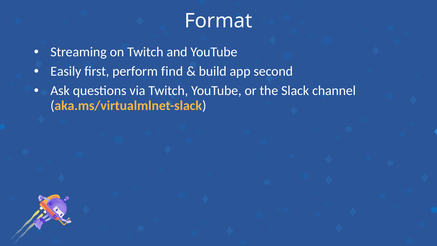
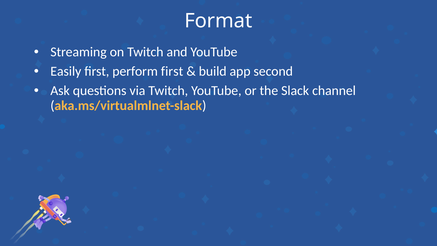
perform find: find -> first
